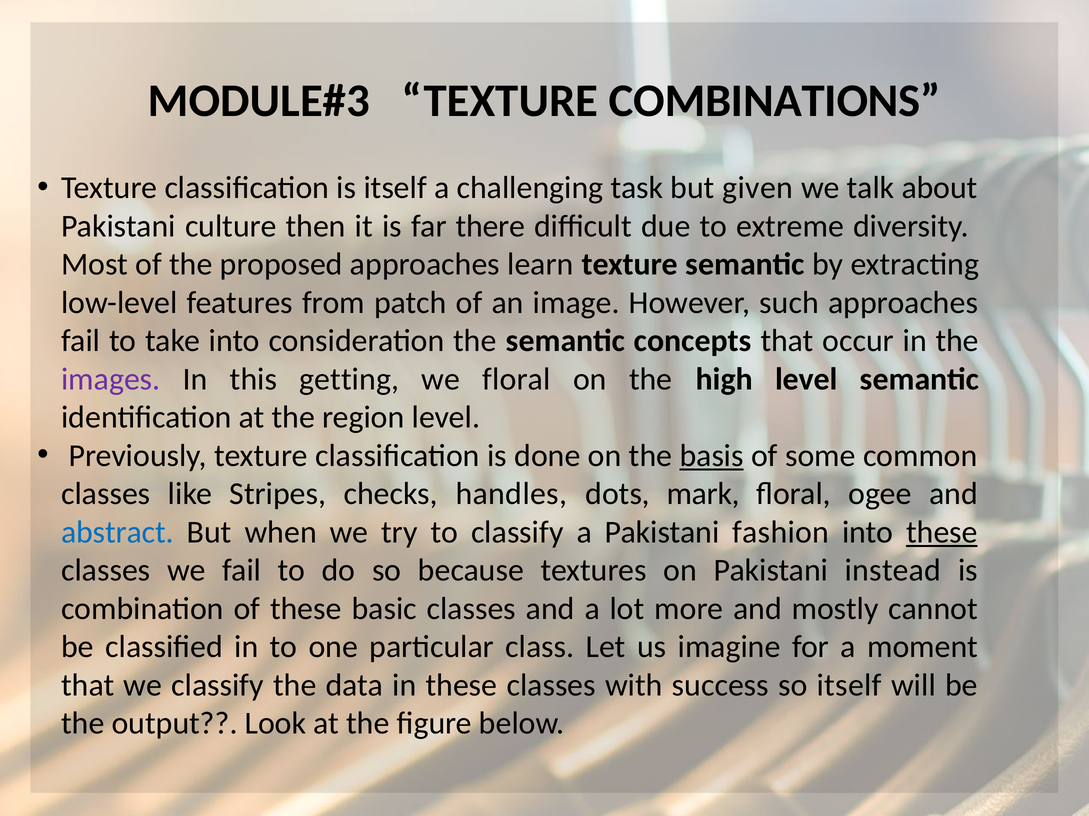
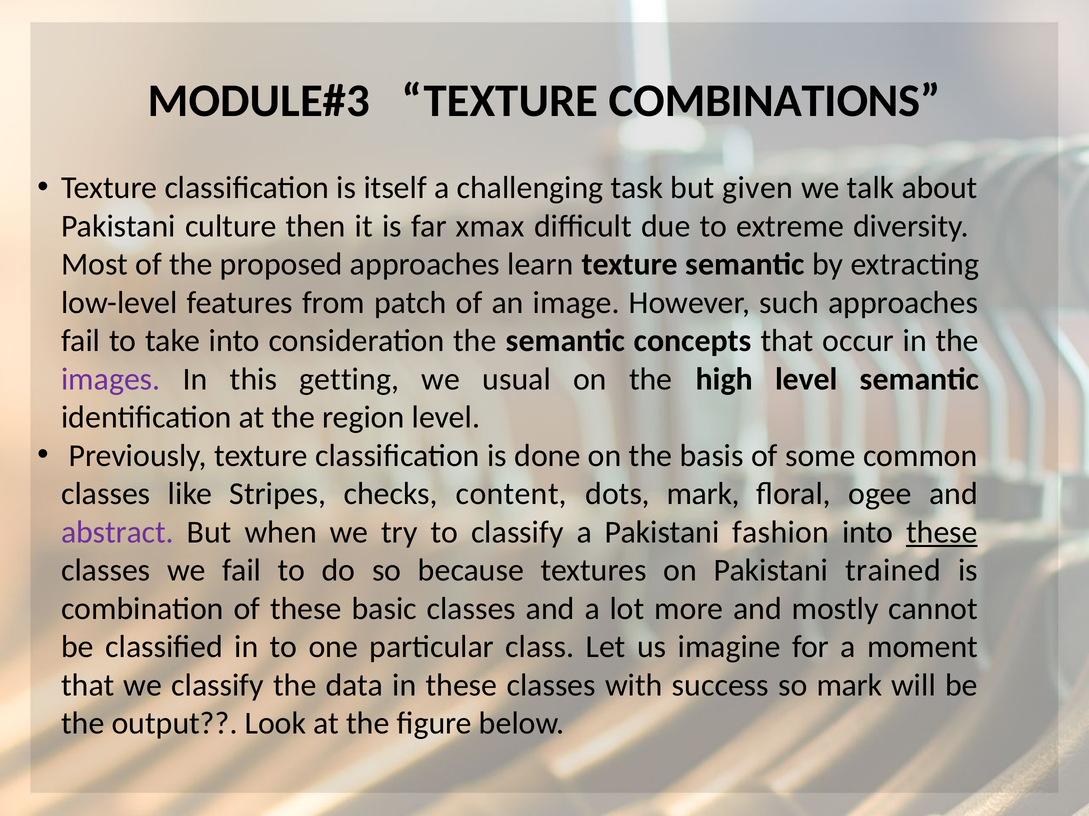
there: there -> xmax
we floral: floral -> usual
basis underline: present -> none
handles: handles -> content
abstract colour: blue -> purple
instead: instead -> trained
so itself: itself -> mark
